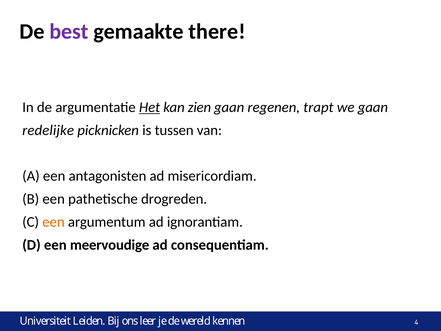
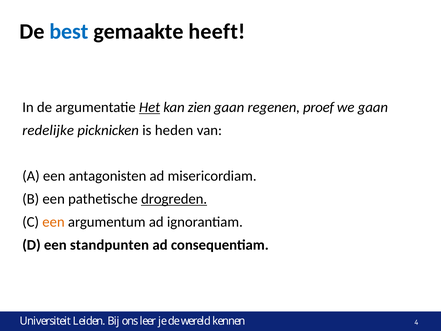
best colour: purple -> blue
there: there -> heeft
trapt: trapt -> proef
tussen: tussen -> heden
drogreden underline: none -> present
meervoudige: meervoudige -> standpunten
